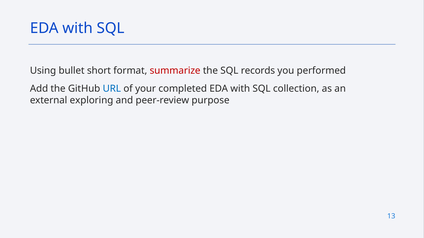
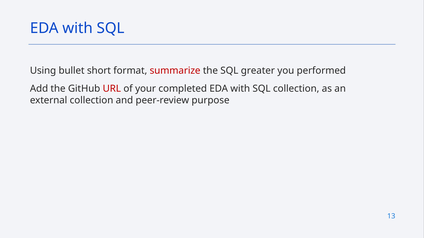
records: records -> greater
URL colour: blue -> red
external exploring: exploring -> collection
